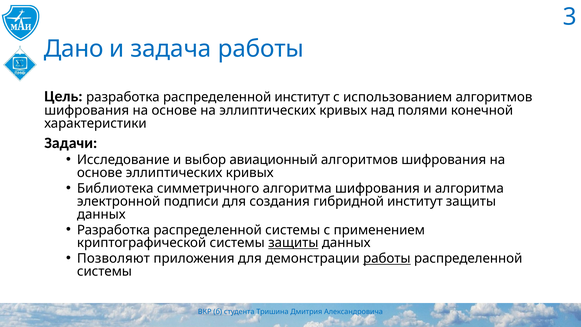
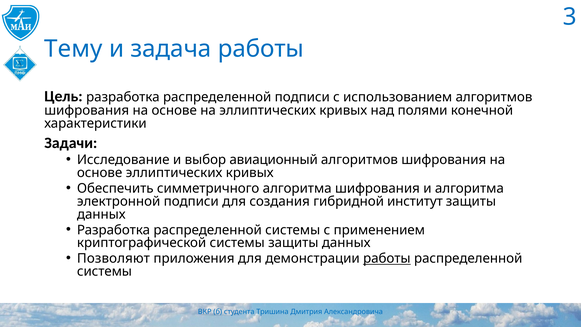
Дано: Дано -> Тему
распределенной институт: институт -> подписи
Библиотека: Библиотека -> Обеспечить
защиты at (293, 243) underline: present -> none
